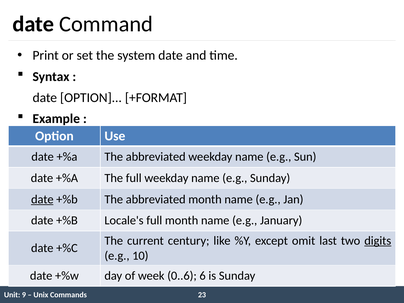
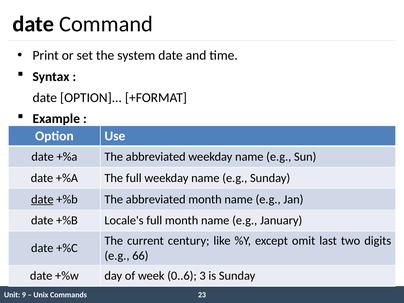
digits underline: present -> none
10: 10 -> 66
6: 6 -> 3
